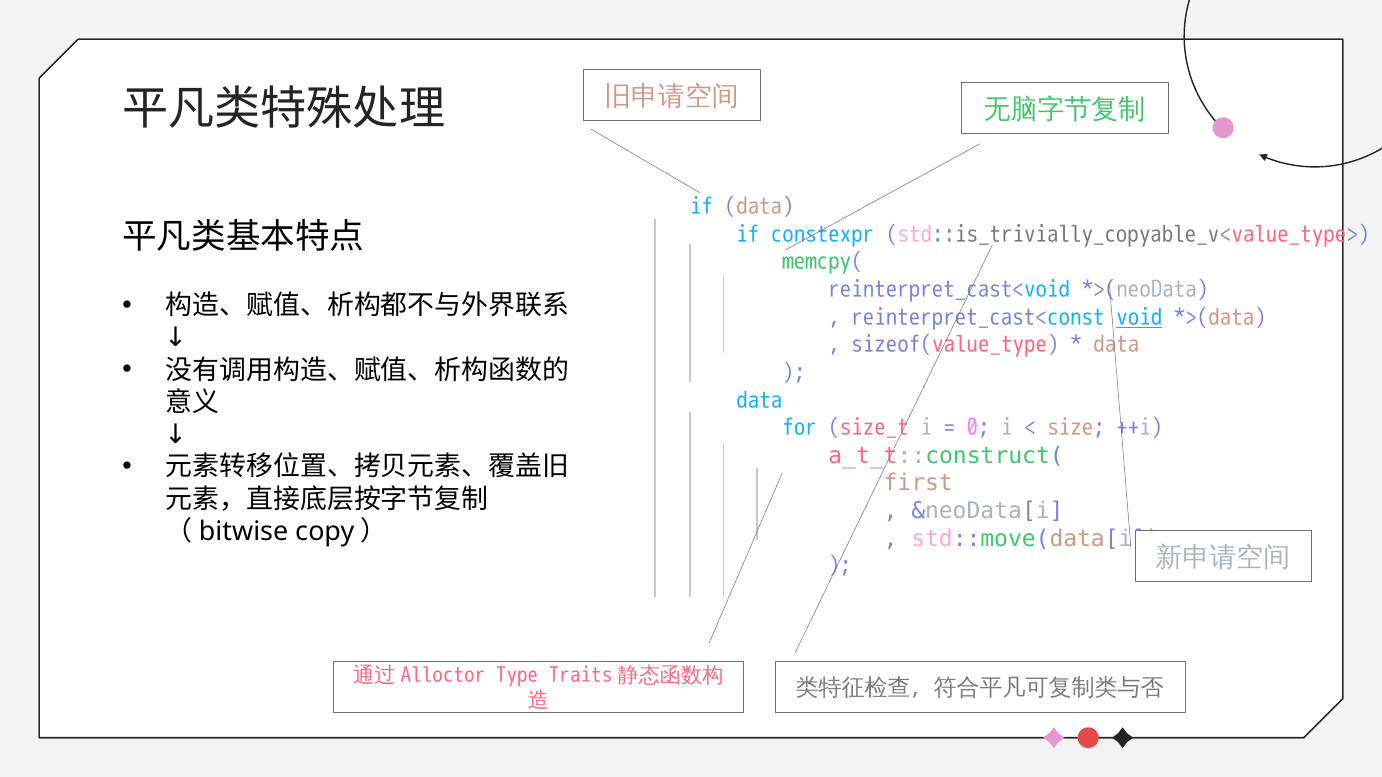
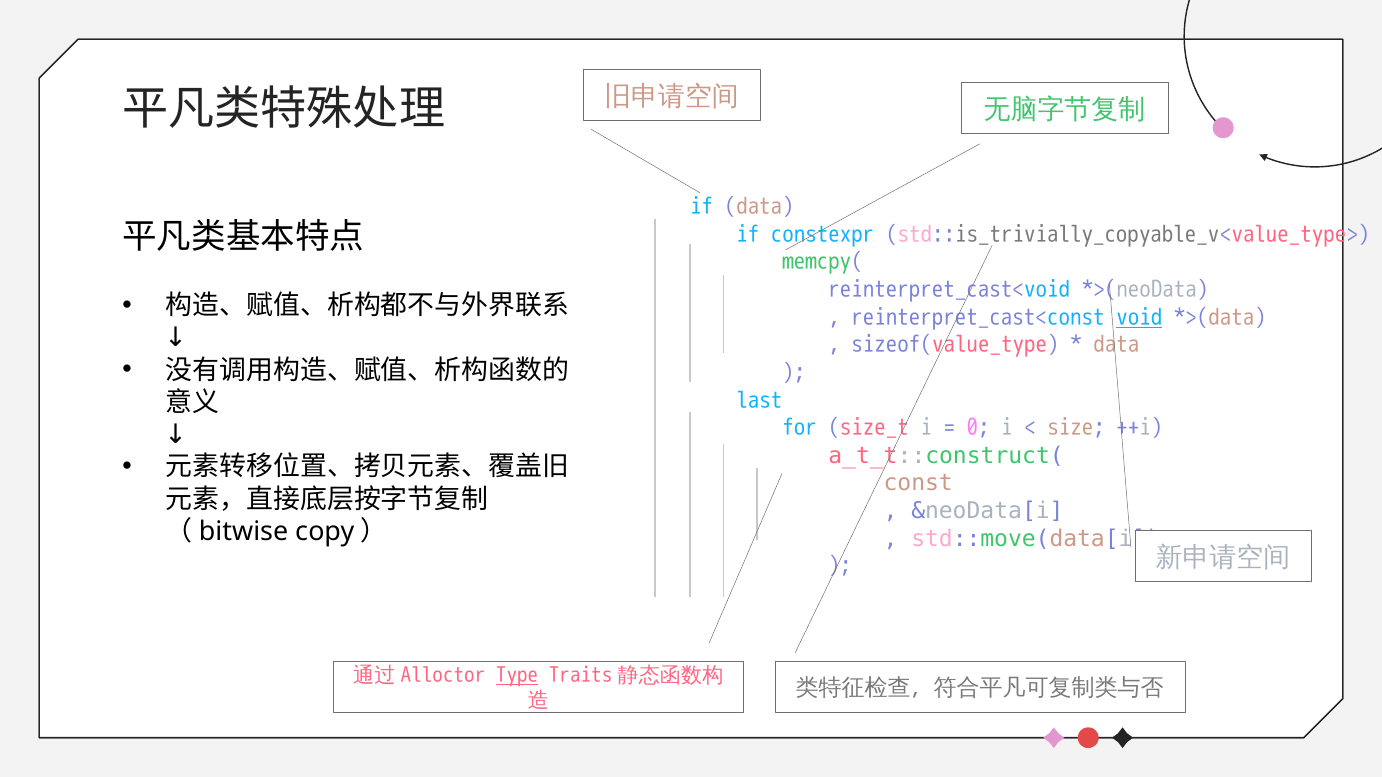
data at (759, 401): data -> last
first: first -> const
Type underline: none -> present
